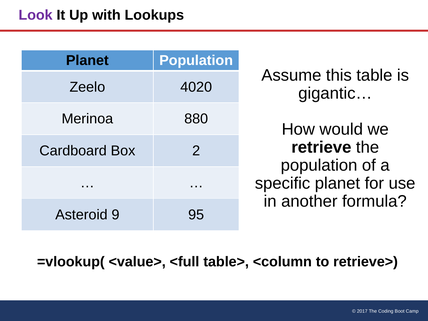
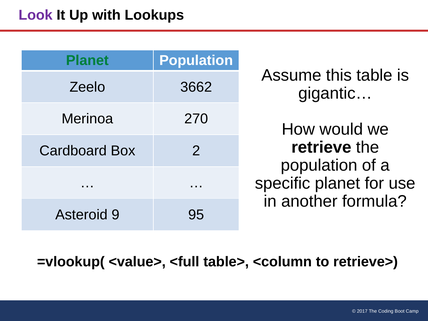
Planet at (87, 61) colour: black -> green
4020: 4020 -> 3662
880: 880 -> 270
